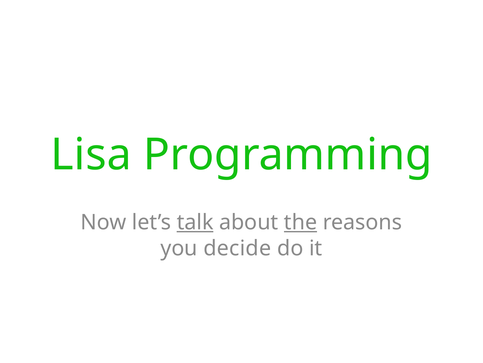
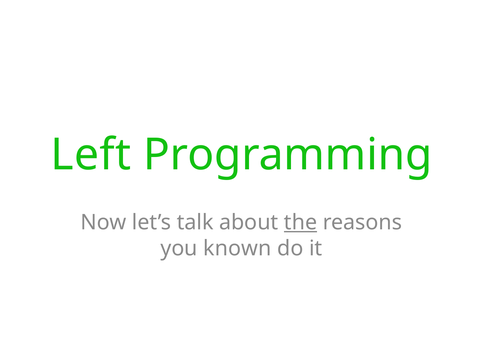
Lisa: Lisa -> Left
talk underline: present -> none
decide: decide -> known
